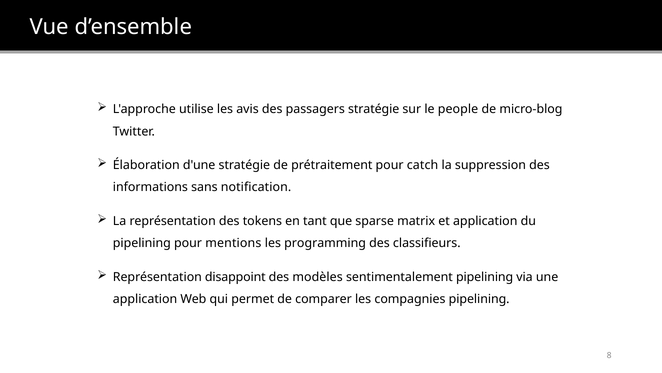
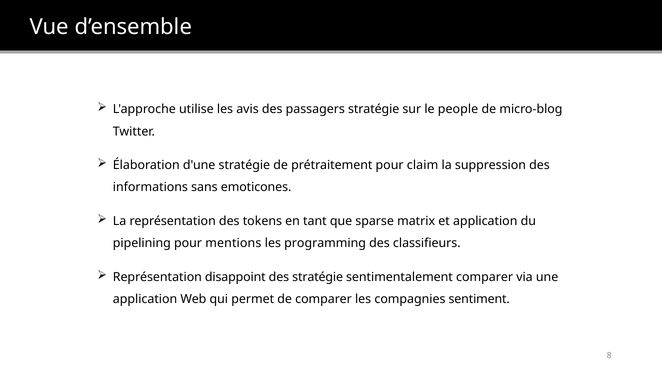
catch: catch -> claim
notification: notification -> emoticones
des modèles: modèles -> stratégie
sentimentalement pipelining: pipelining -> comparer
compagnies pipelining: pipelining -> sentiment
